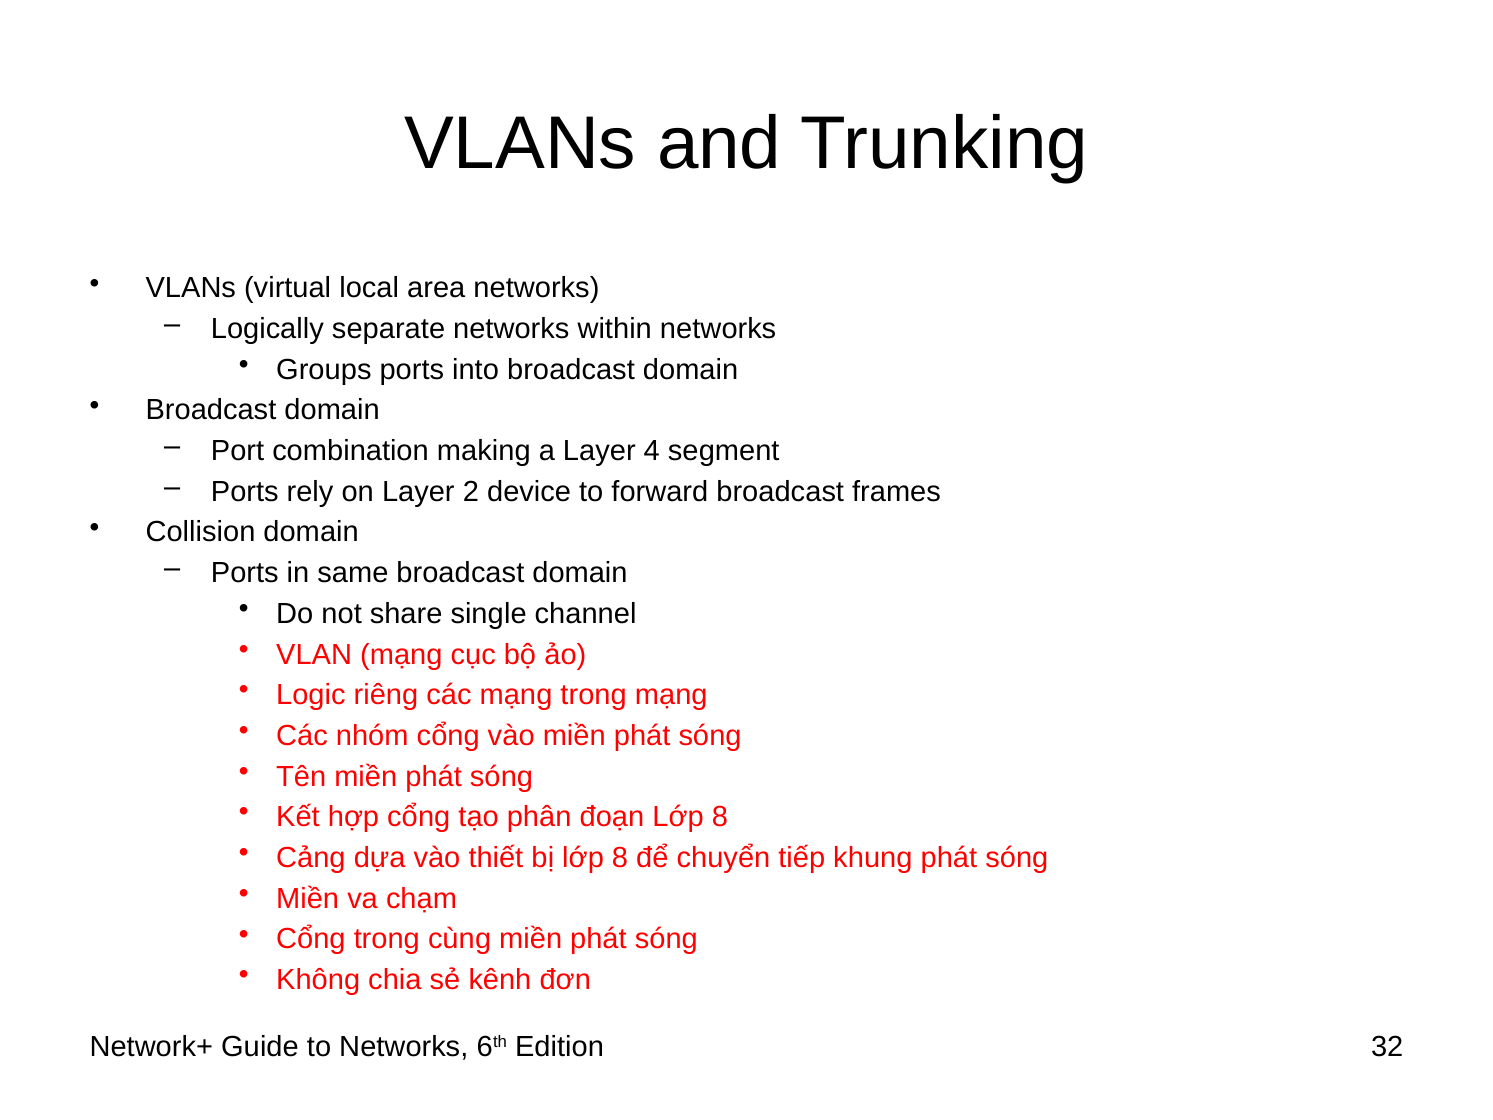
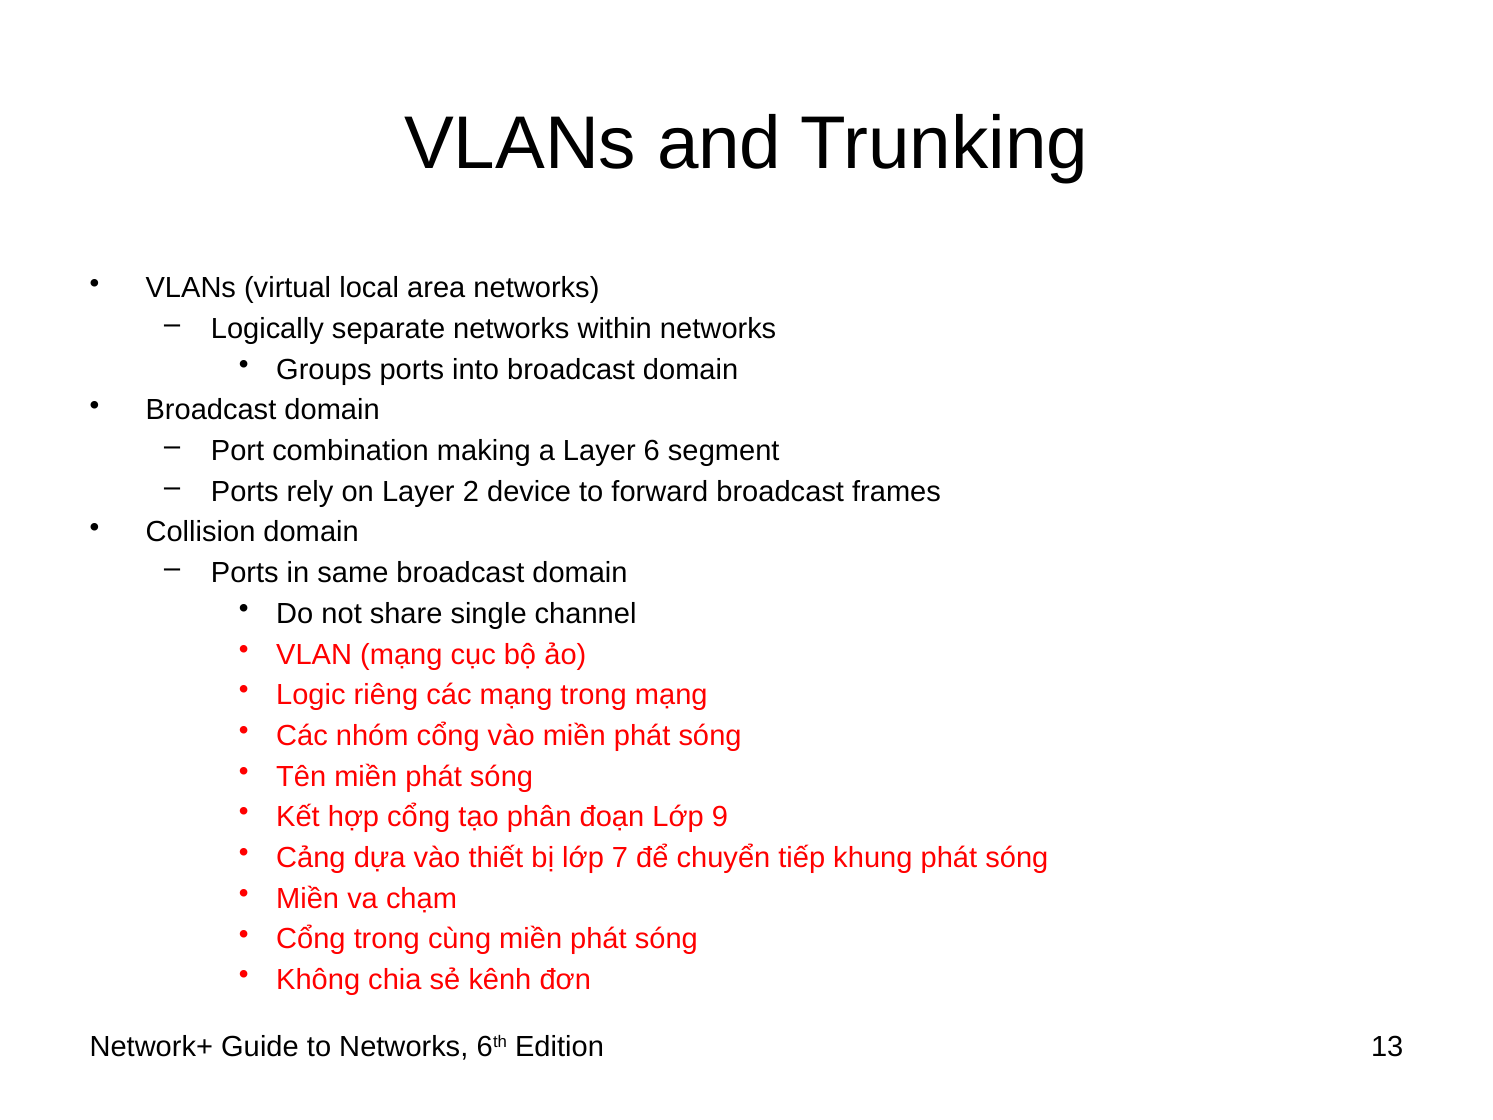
4: 4 -> 6
đoạn Lớp 8: 8 -> 9
bị lớp 8: 8 -> 7
32: 32 -> 13
